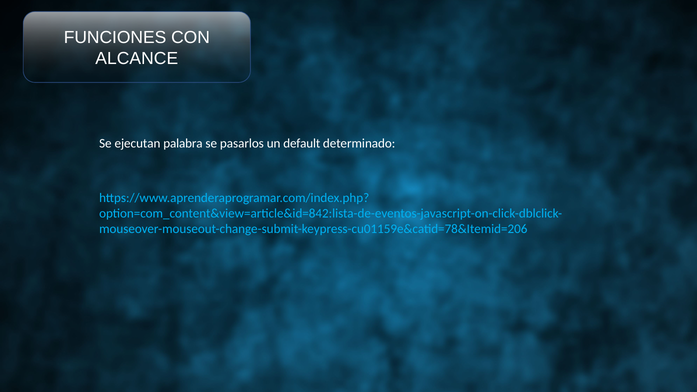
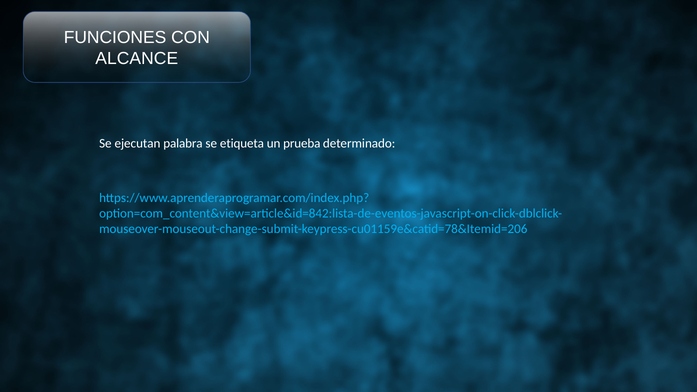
pasarlos: pasarlos -> etiqueta
default: default -> prueba
